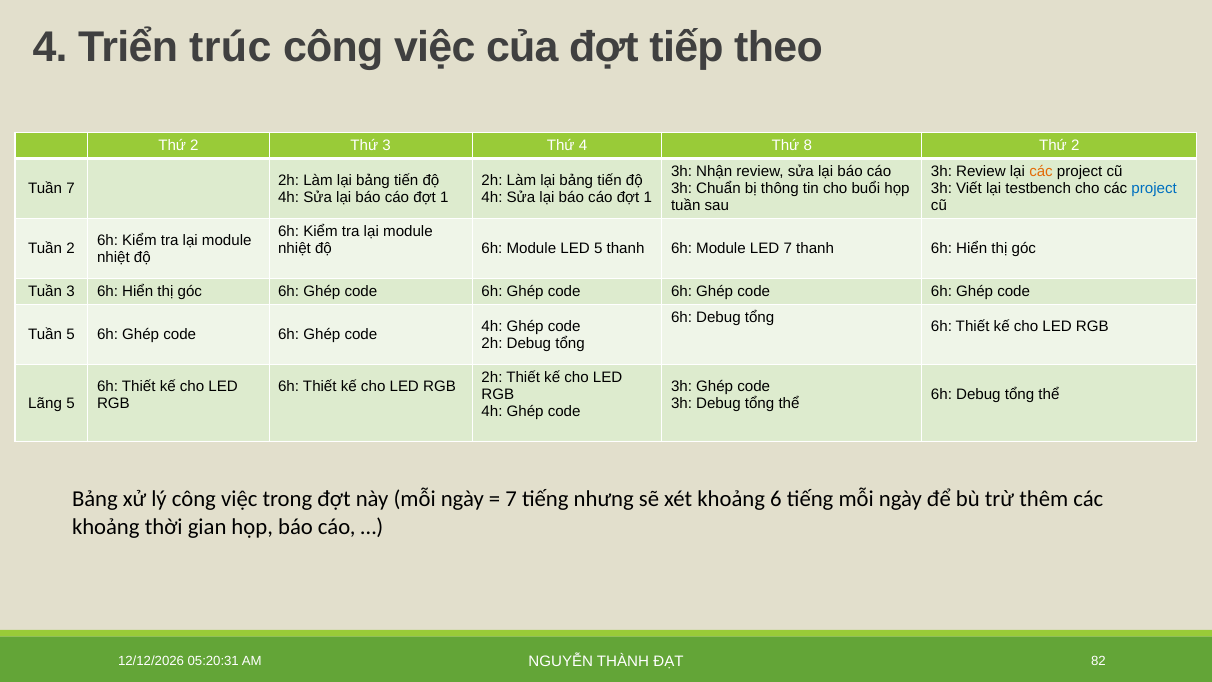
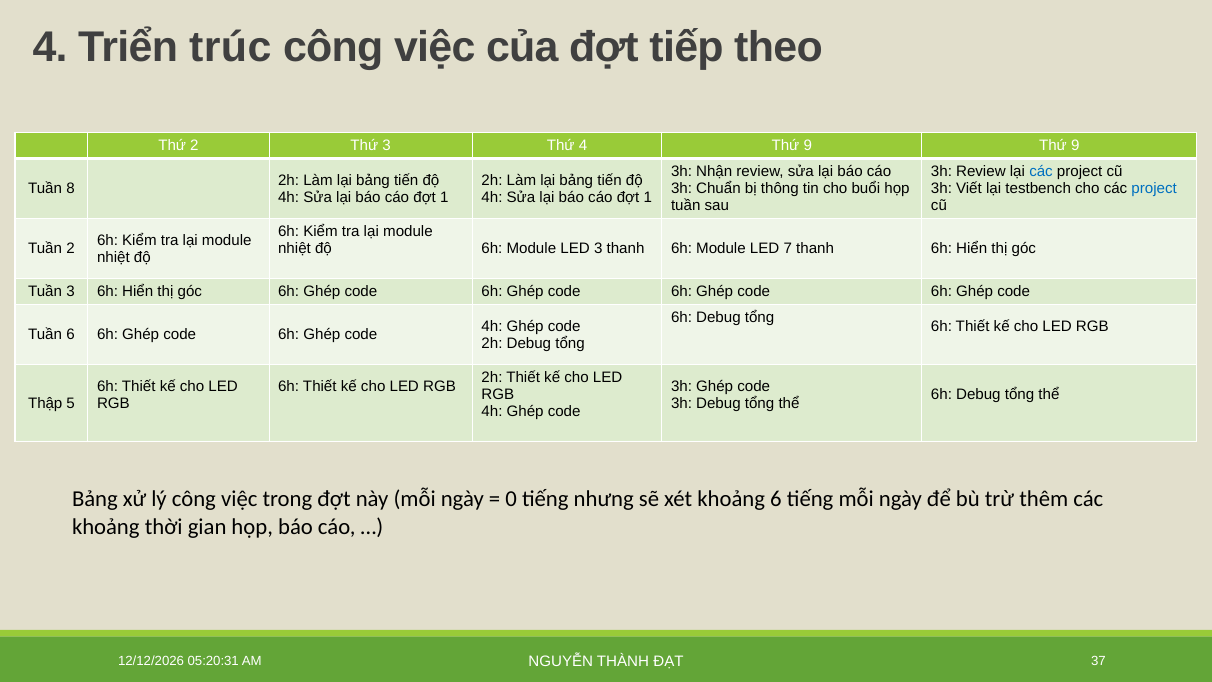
4 Thứ 8: 8 -> 9
2 at (1075, 146): 2 -> 9
các at (1041, 172) colour: orange -> blue
Tuần 7: 7 -> 8
LED 5: 5 -> 3
Tuần 5: 5 -> 6
Lãng: Lãng -> Thập
7 at (511, 499): 7 -> 0
82: 82 -> 37
